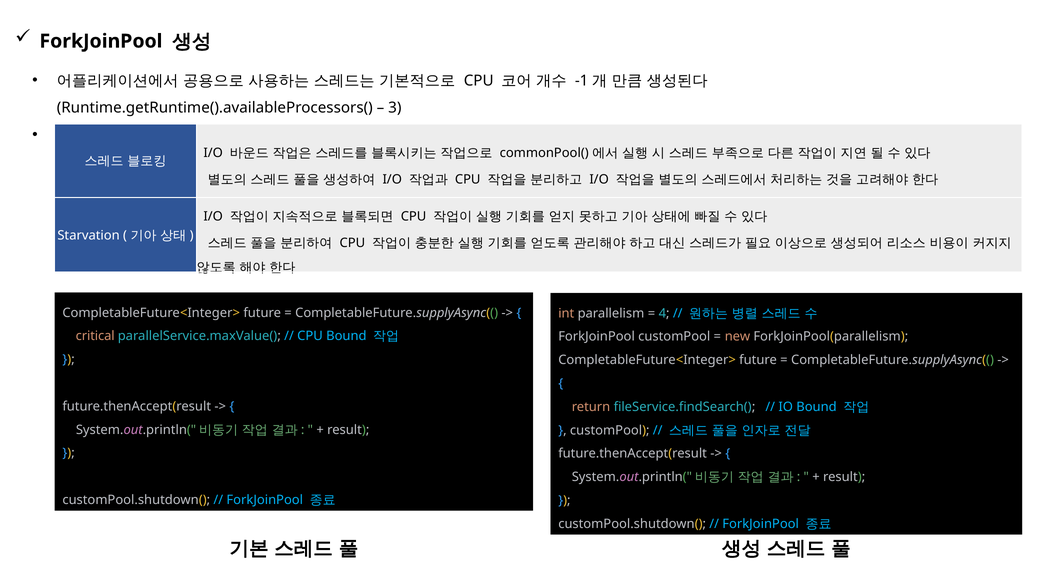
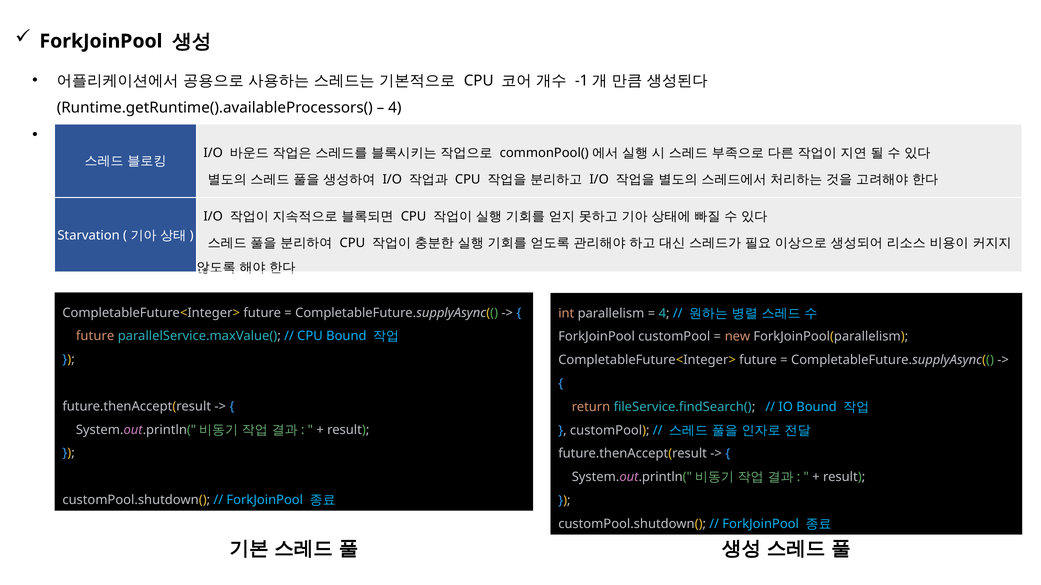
3 at (395, 108): 3 -> 4
critical at (95, 337): critical -> future
